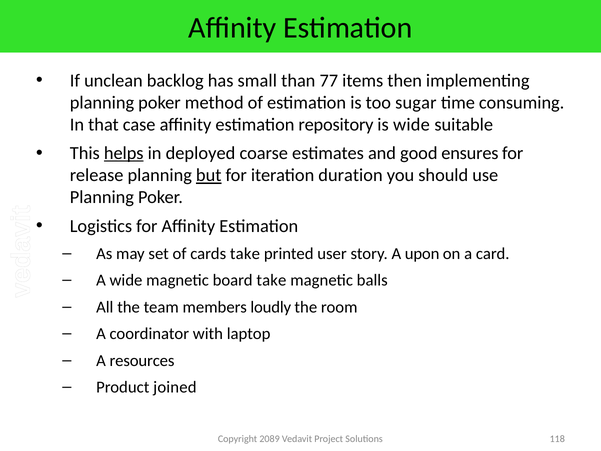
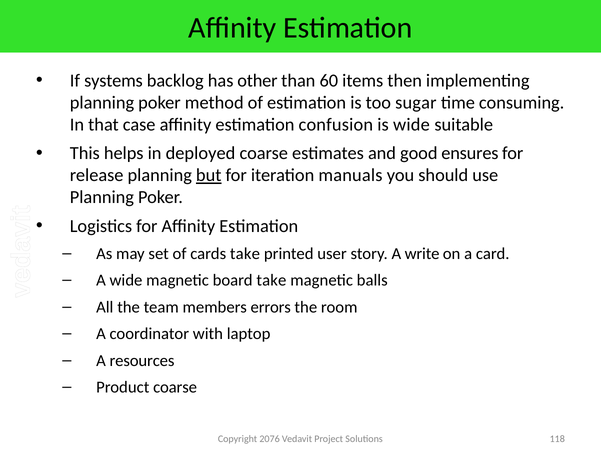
unclean: unclean -> systems
small: small -> other
77: 77 -> 60
repository: repository -> confusion
helps underline: present -> none
duration: duration -> manuals
upon: upon -> write
loudly: loudly -> errors
Product joined: joined -> coarse
2089: 2089 -> 2076
